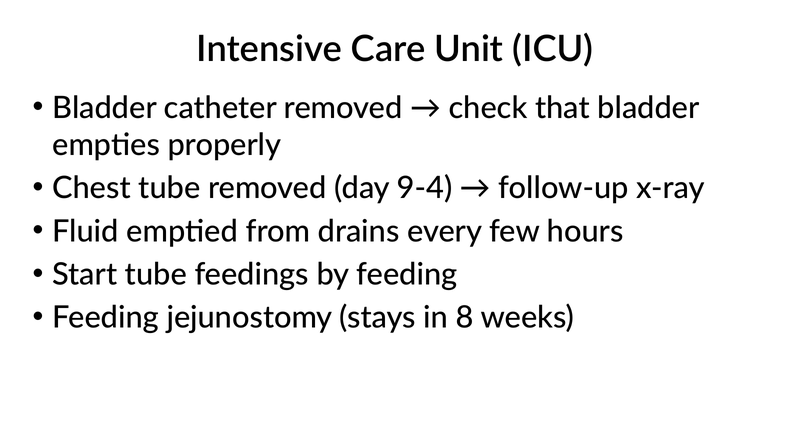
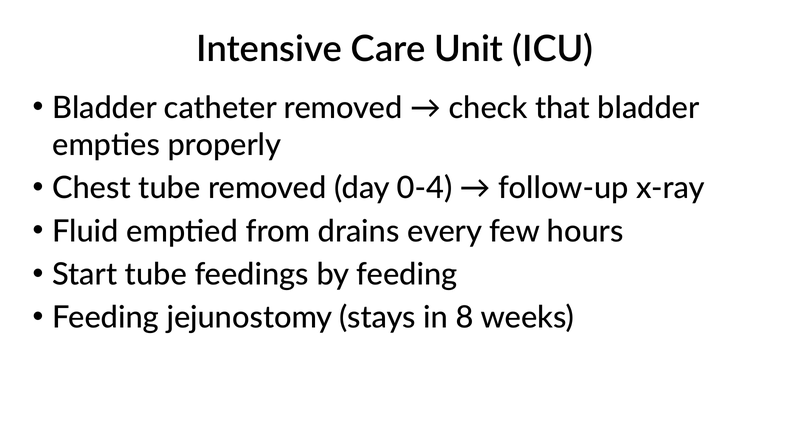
9-4: 9-4 -> 0-4
